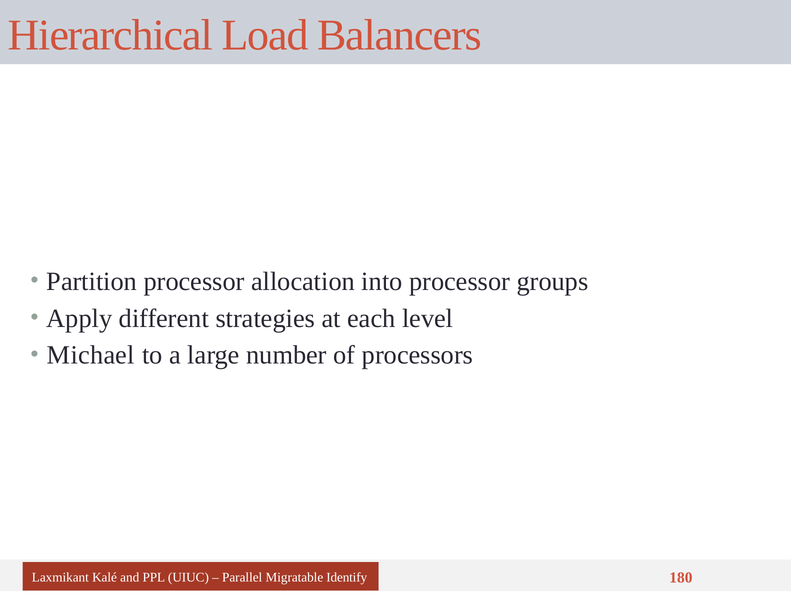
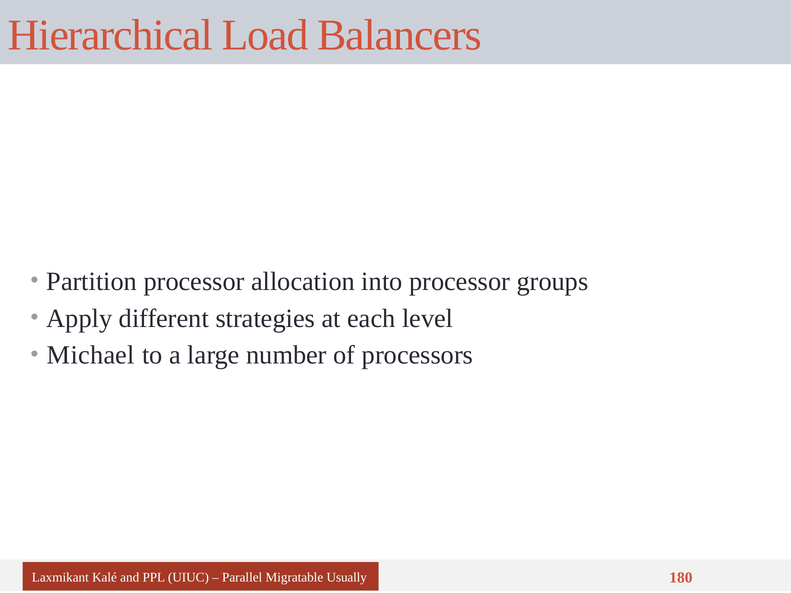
Identify: Identify -> Usually
